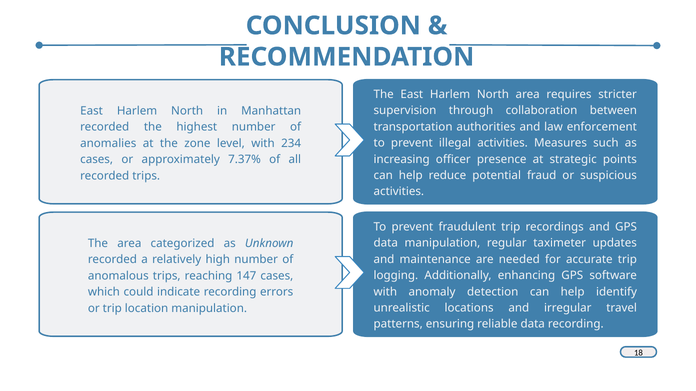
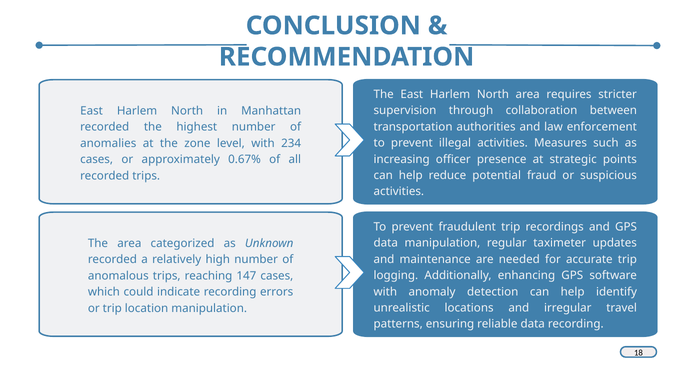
7.37%: 7.37% -> 0.67%
